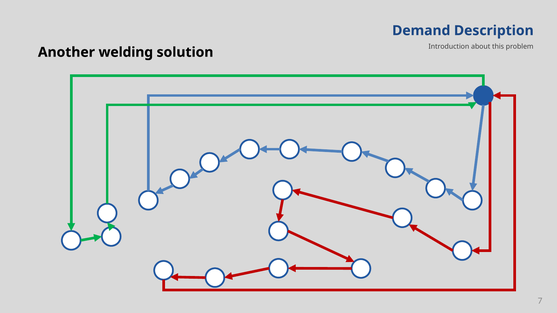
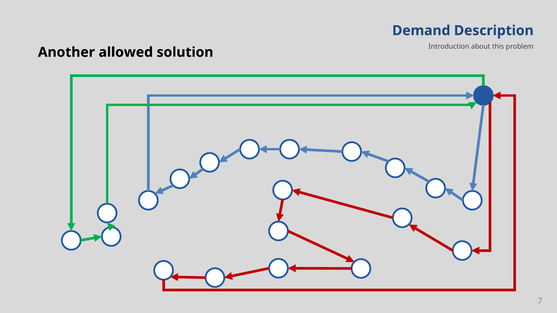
welding: welding -> allowed
